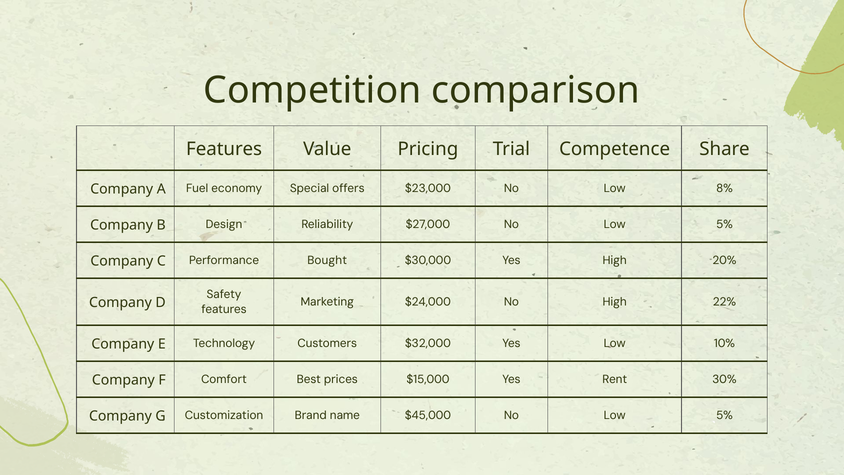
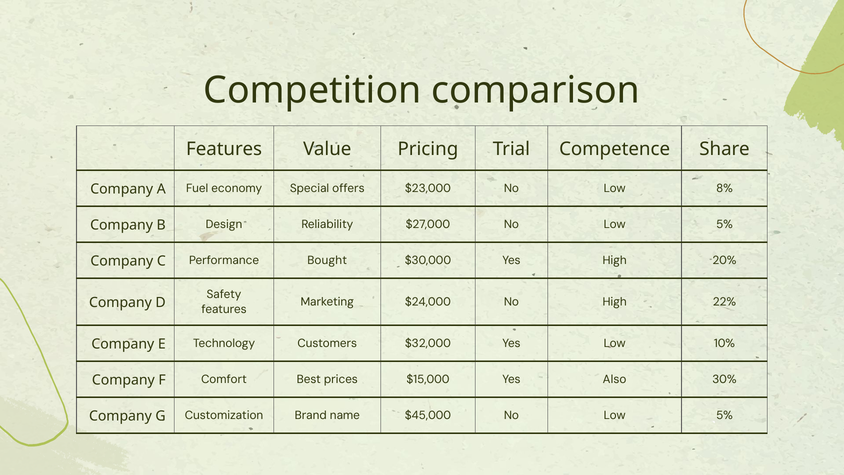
Rent: Rent -> Also
